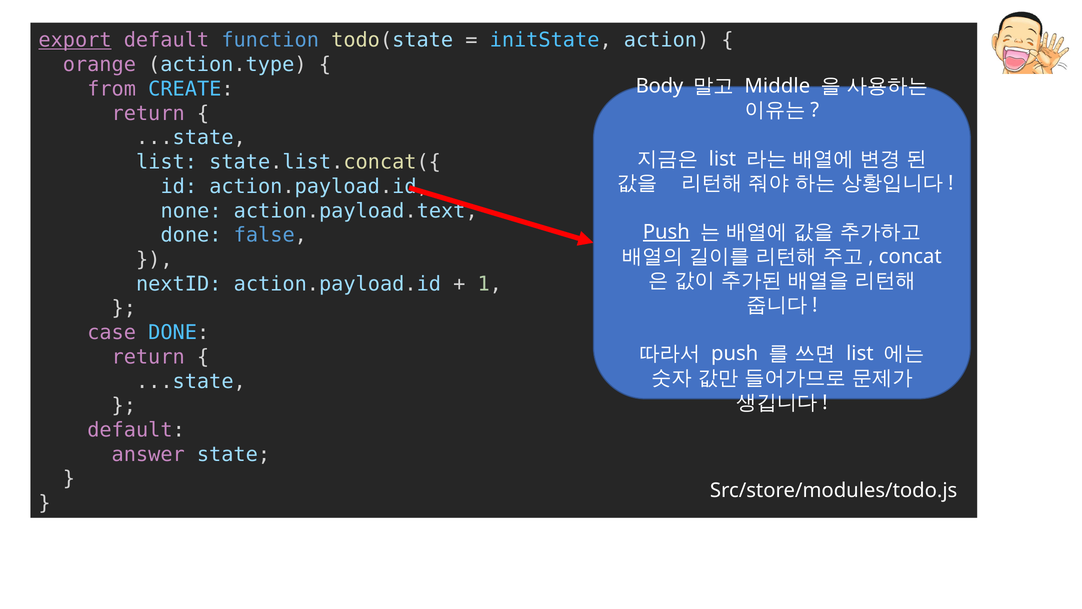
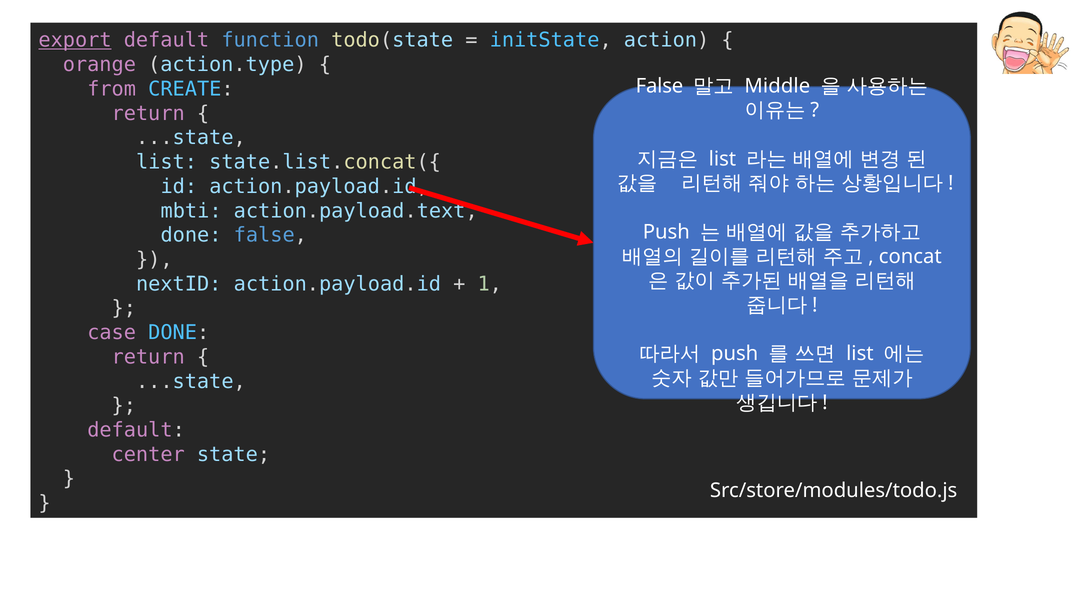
Body at (659, 86): Body -> False
none: none -> mbti
Push at (666, 232) underline: present -> none
answer: answer -> center
